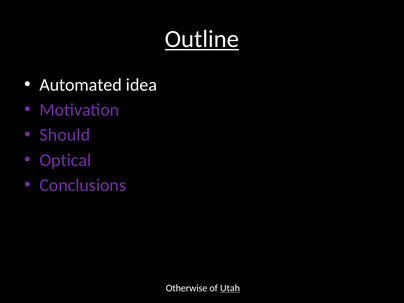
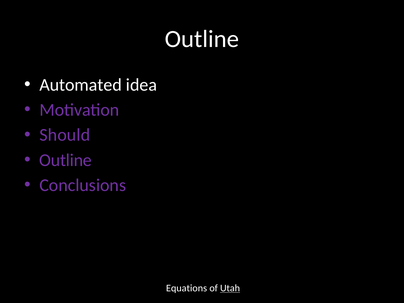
Outline at (202, 39) underline: present -> none
Optical at (65, 160): Optical -> Outline
Otherwise: Otherwise -> Equations
